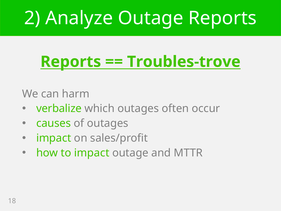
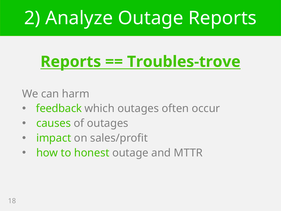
verbalize: verbalize -> feedback
to impact: impact -> honest
